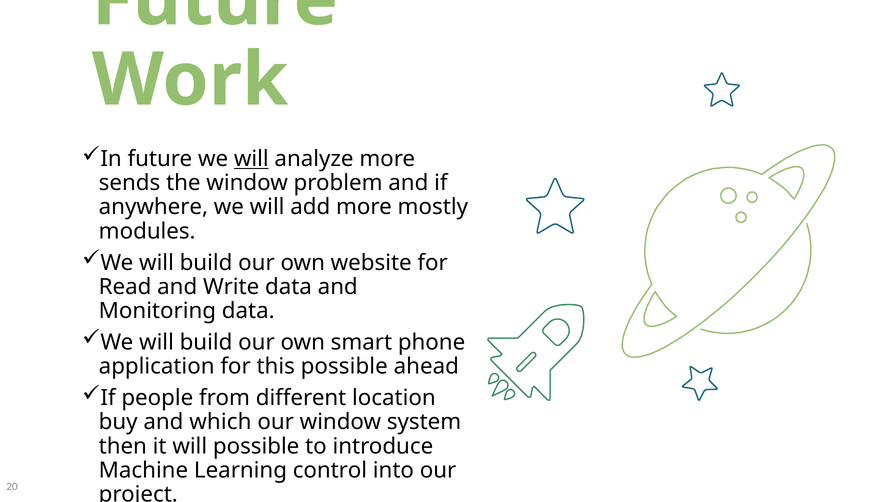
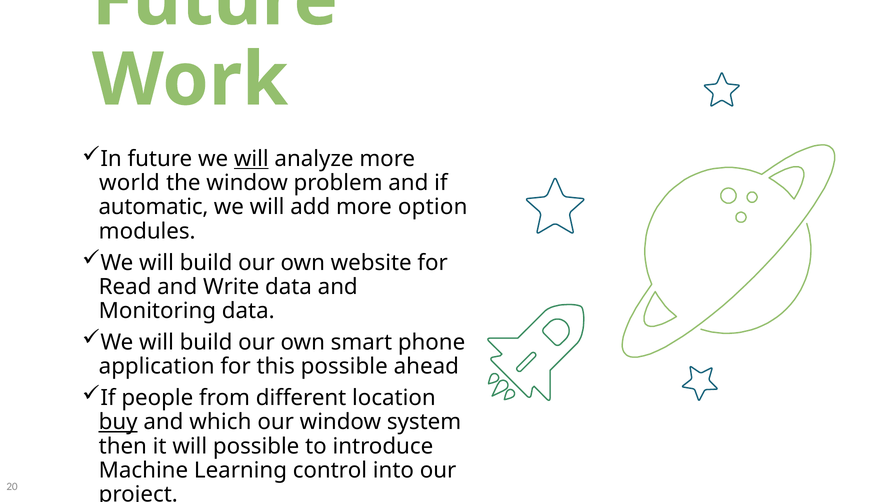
sends: sends -> world
anywhere: anywhere -> automatic
mostly: mostly -> option
buy underline: none -> present
